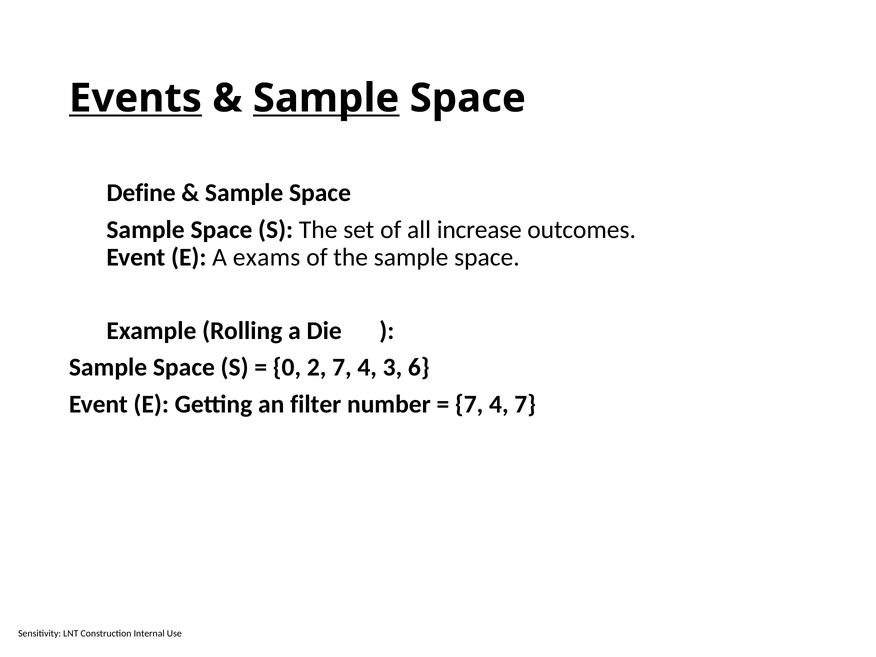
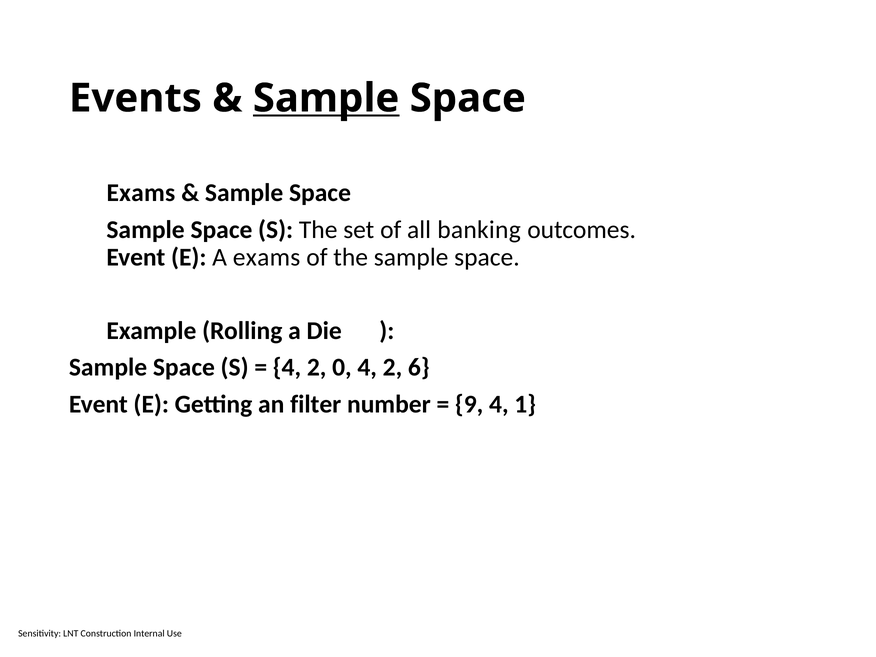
Events underline: present -> none
Define at (141, 193): Define -> Exams
increase: increase -> banking
0 at (287, 367): 0 -> 4
2 7: 7 -> 0
3 at (392, 367): 3 -> 2
7 at (469, 404): 7 -> 9
4 7: 7 -> 1
